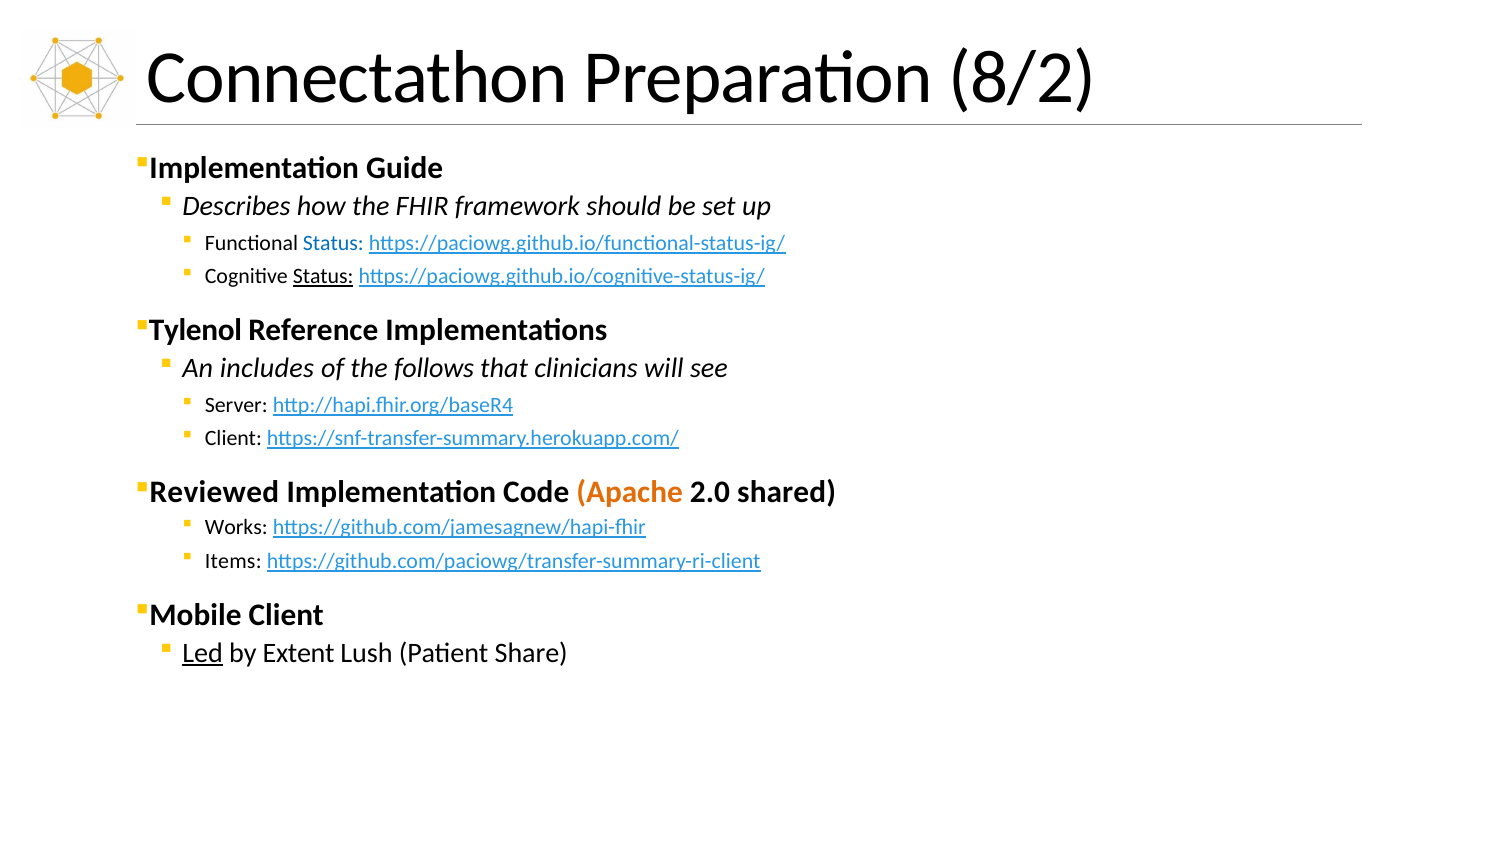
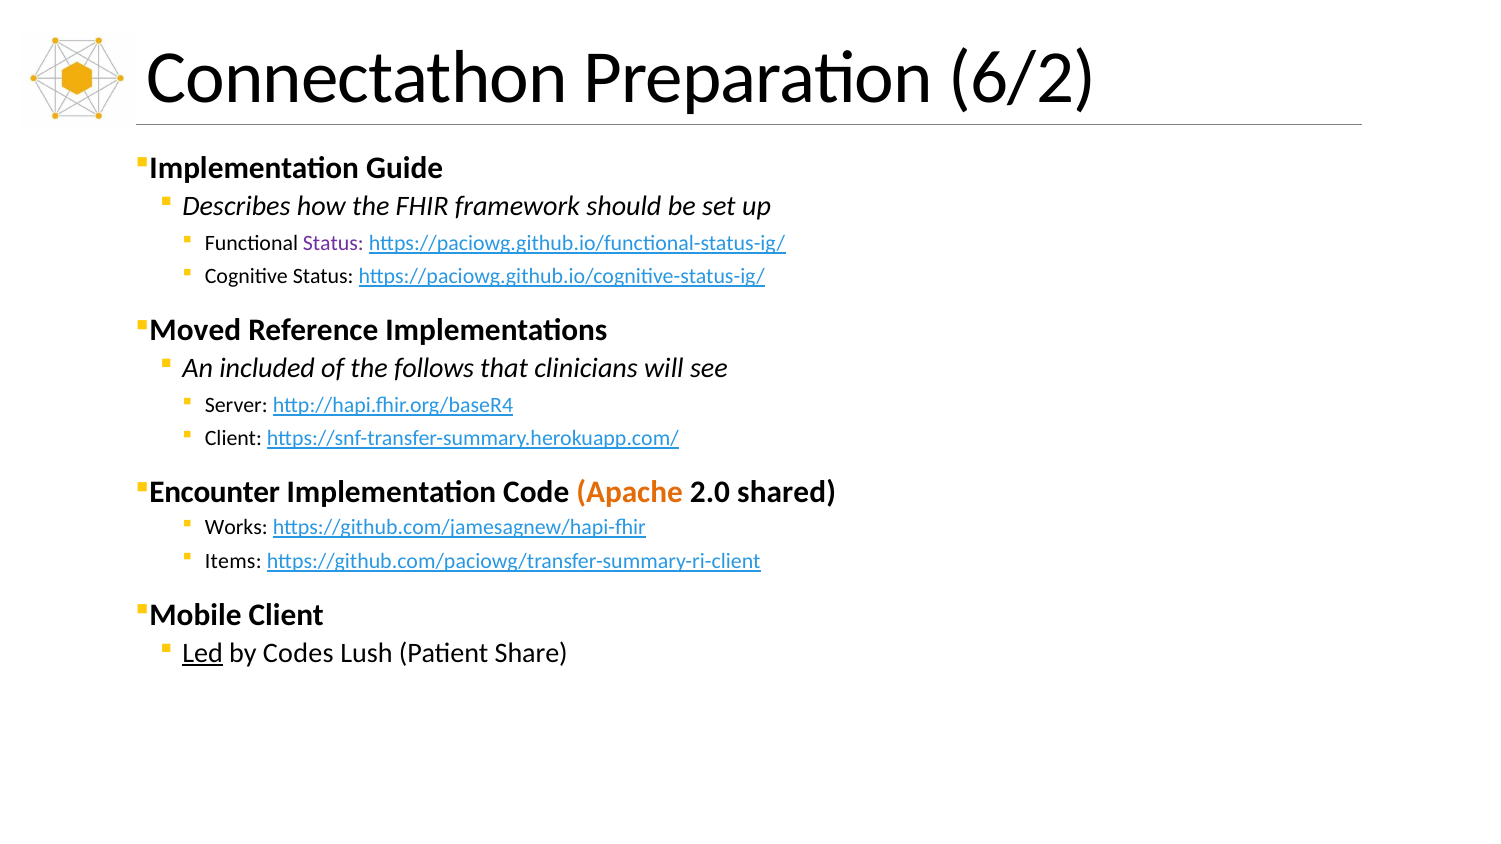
8/2: 8/2 -> 6/2
Status at (333, 243) colour: blue -> purple
Status at (323, 277) underline: present -> none
Tylenol: Tylenol -> Moved
includes: includes -> included
Reviewed: Reviewed -> Encounter
Extent: Extent -> Codes
